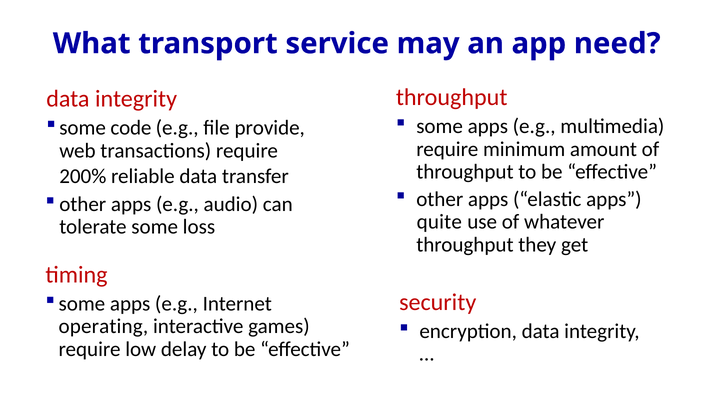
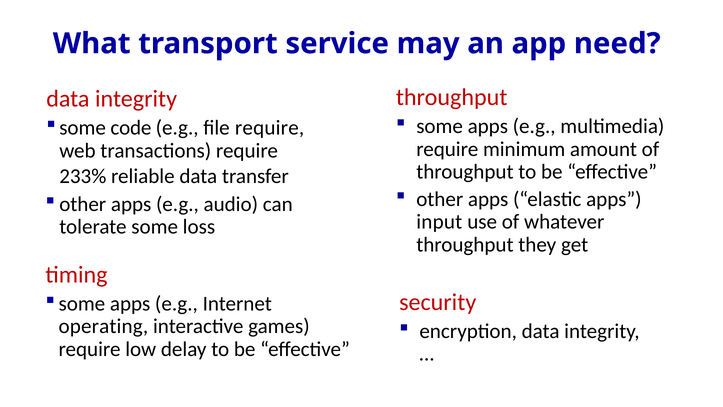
file provide: provide -> require
200%: 200% -> 233%
quite: quite -> input
